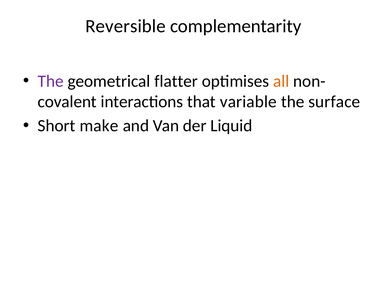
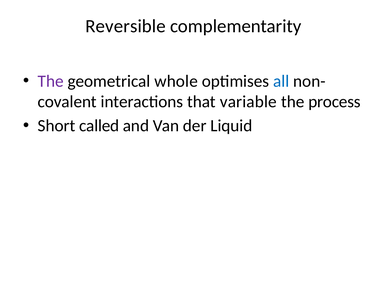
flatter: flatter -> whole
all colour: orange -> blue
surface: surface -> process
make: make -> called
